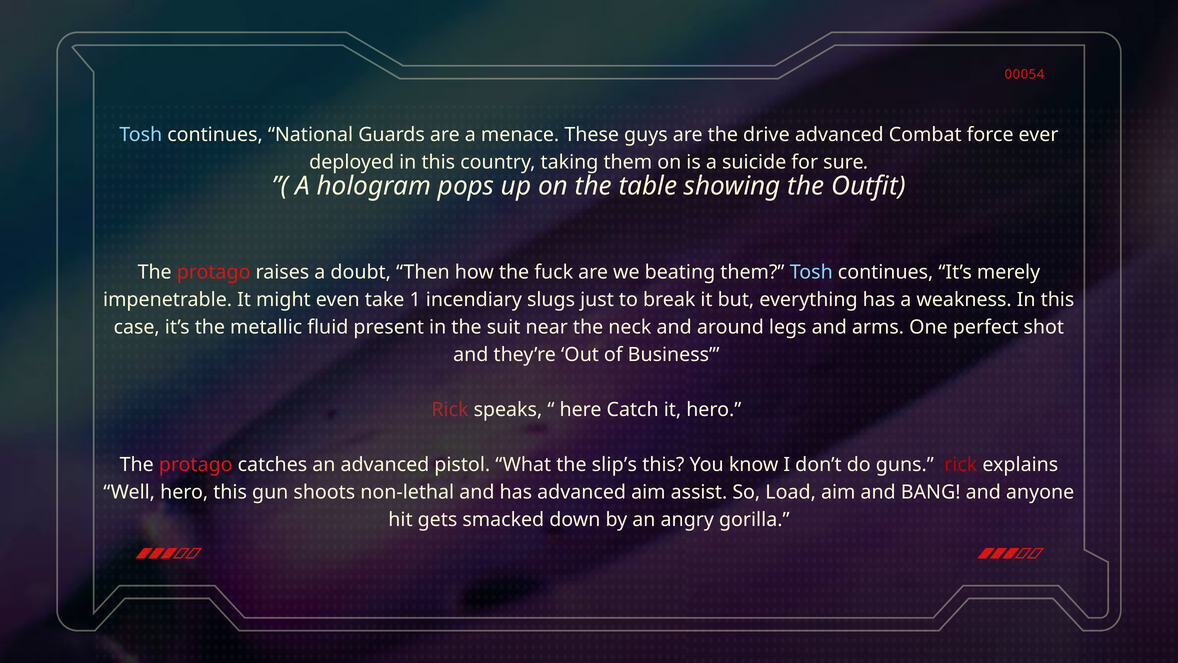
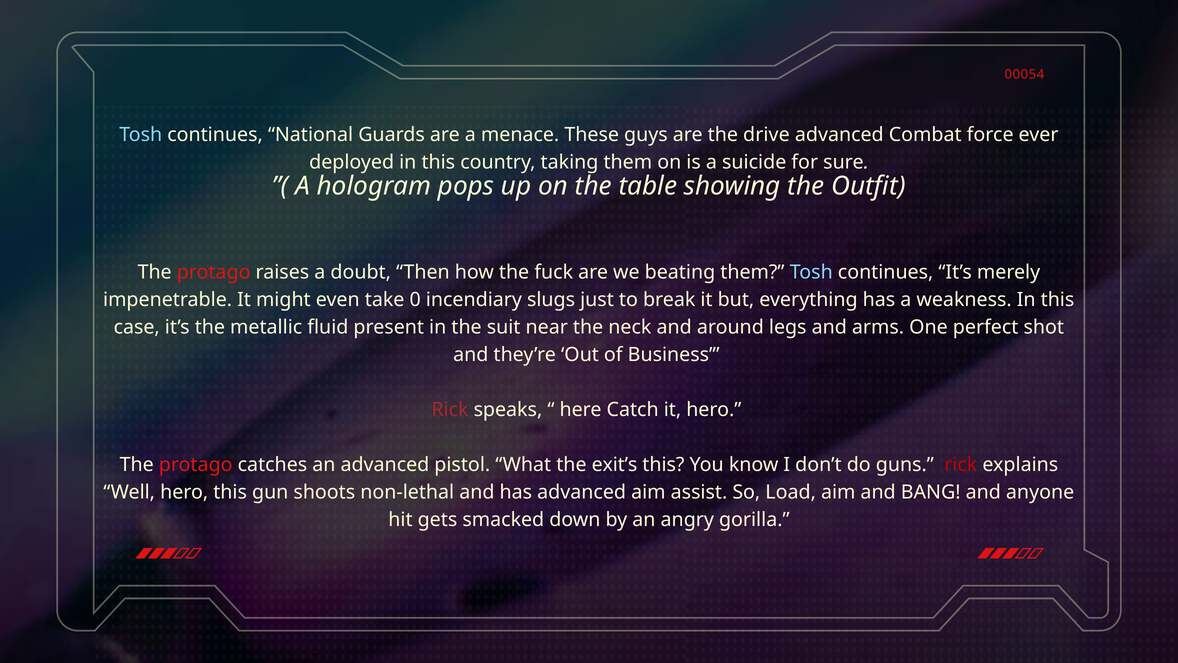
1: 1 -> 0
slip’s: slip’s -> exit’s
